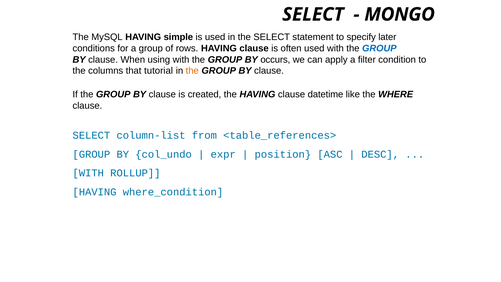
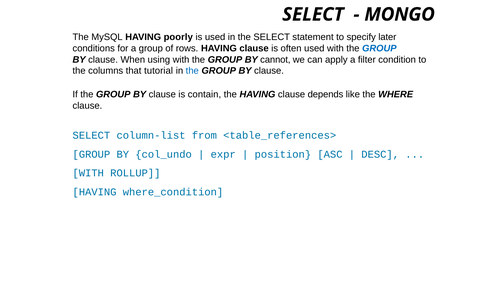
simple: simple -> poorly
occurs: occurs -> cannot
the at (192, 71) colour: orange -> blue
created: created -> contain
datetime: datetime -> depends
